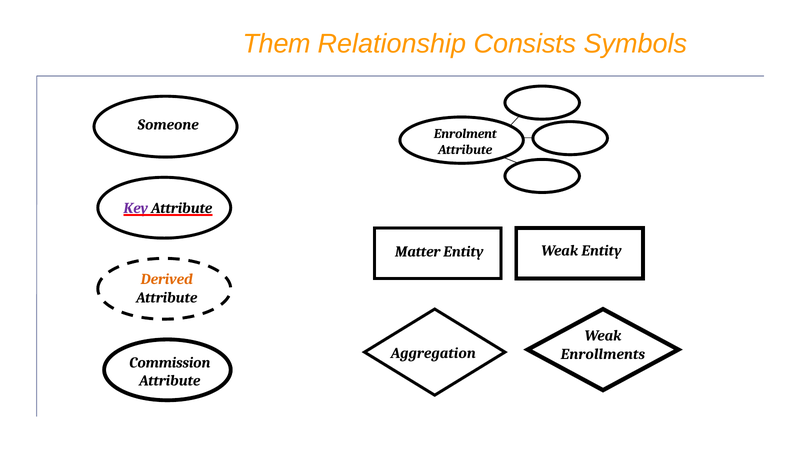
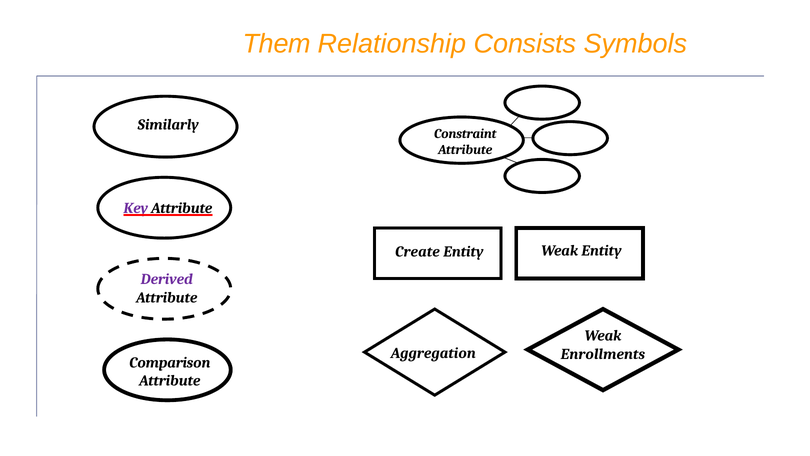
Someone: Someone -> Similarly
Enrolment: Enrolment -> Constraint
Matter: Matter -> Create
Derived colour: orange -> purple
Commission: Commission -> Comparison
